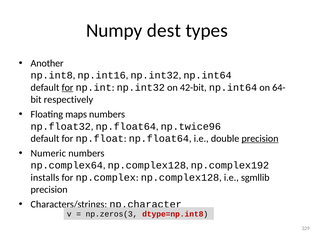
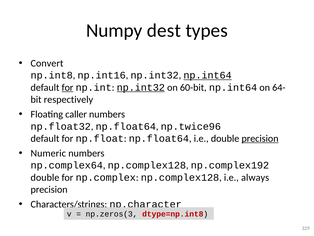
Another: Another -> Convert
np.int64 at (208, 75) underline: none -> present
np.int32 at (141, 87) underline: none -> present
42-bit: 42-bit -> 60-bit
maps: maps -> caller
installs at (45, 177): installs -> double
sgmllib: sgmllib -> always
